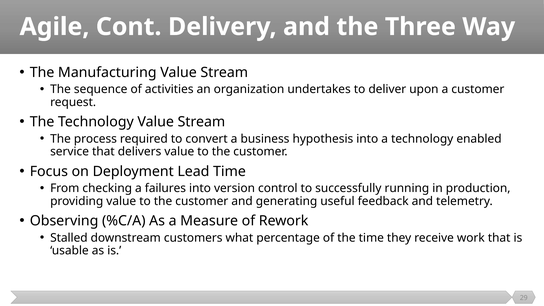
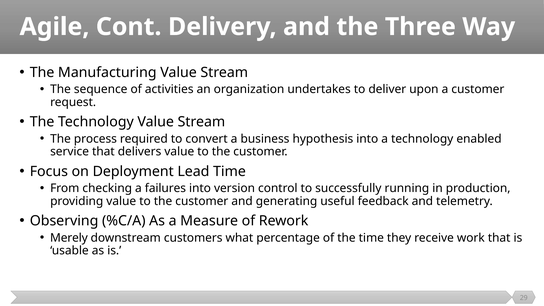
Stalled: Stalled -> Merely
